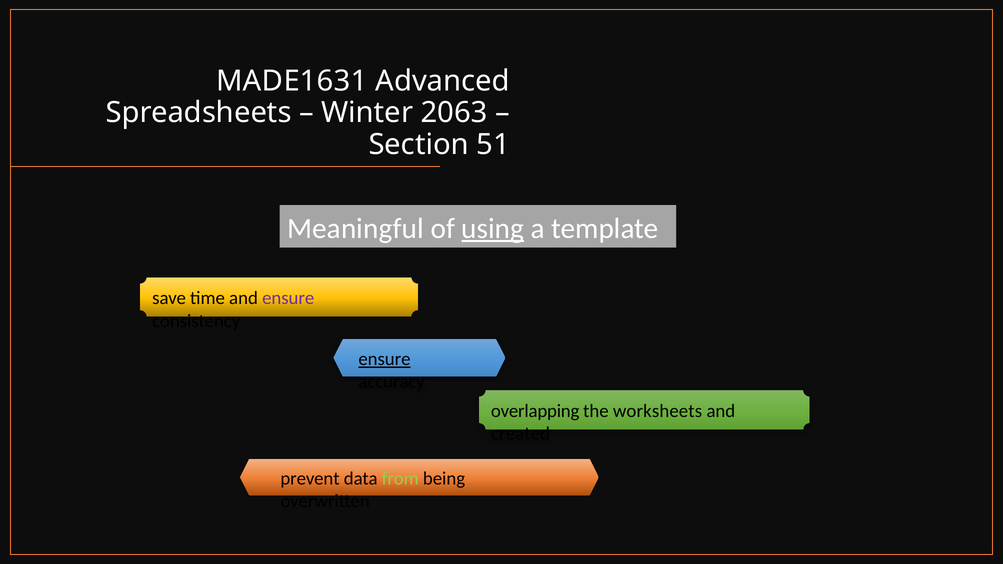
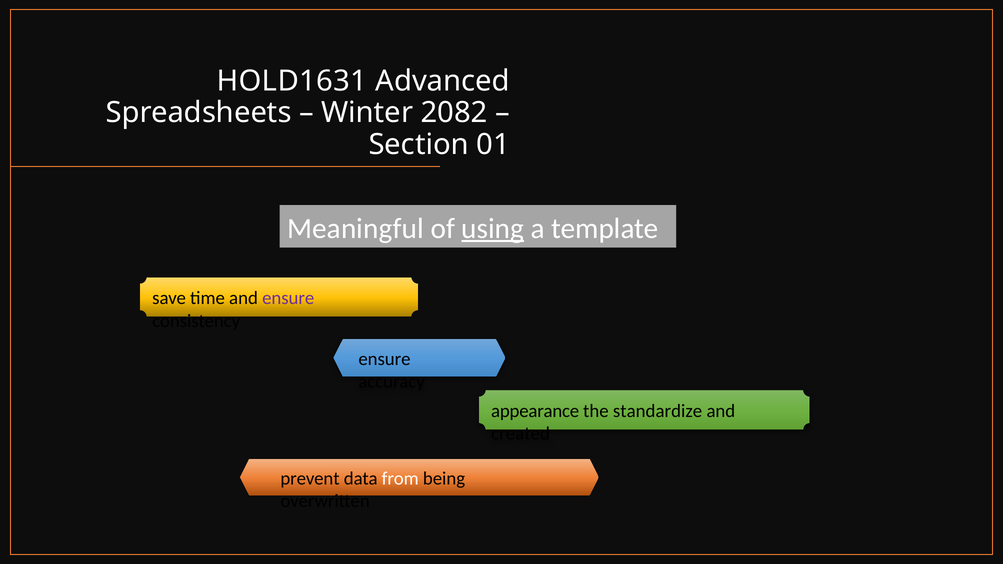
MADE1631: MADE1631 -> HOLD1631
2063: 2063 -> 2082
51: 51 -> 01
ensure at (384, 359) underline: present -> none
overlapping: overlapping -> appearance
worksheets: worksheets -> standardize
from colour: light green -> white
